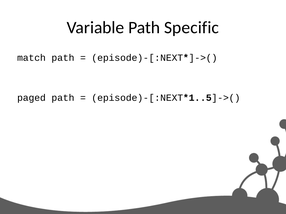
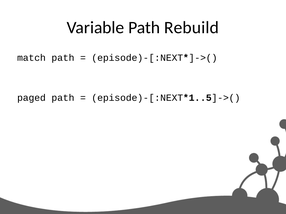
Specific: Specific -> Rebuild
